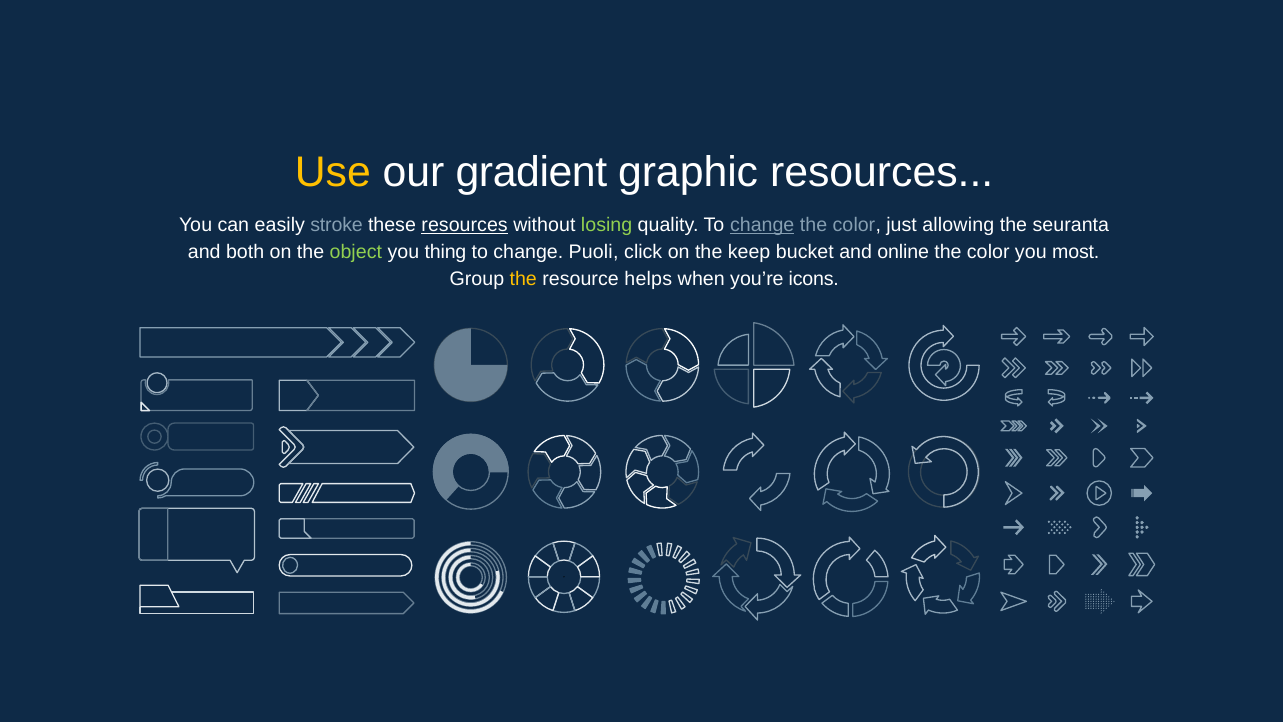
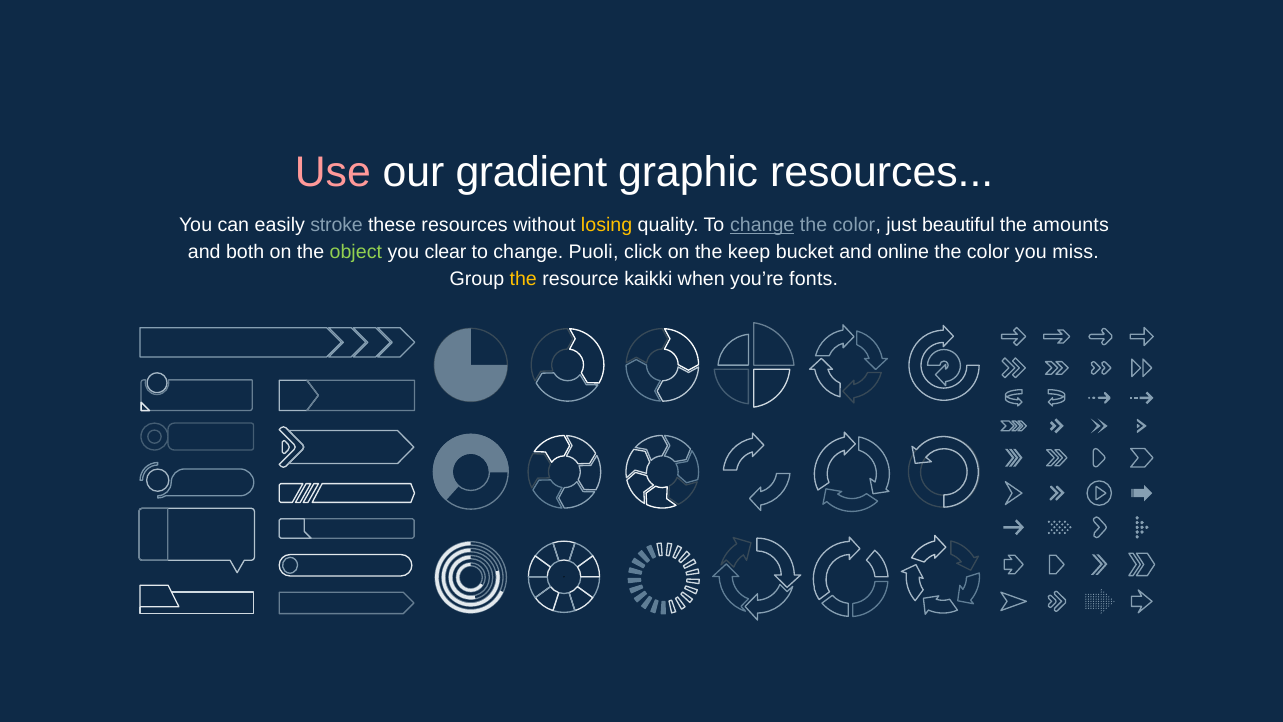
Use colour: yellow -> pink
resources at (465, 225) underline: present -> none
losing colour: light green -> yellow
allowing: allowing -> beautiful
seuranta: seuranta -> amounts
thing: thing -> clear
most: most -> miss
helps: helps -> kaikki
icons: icons -> fonts
